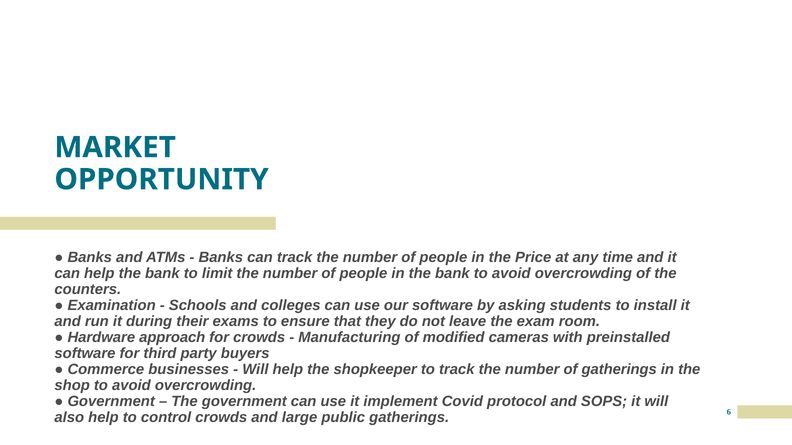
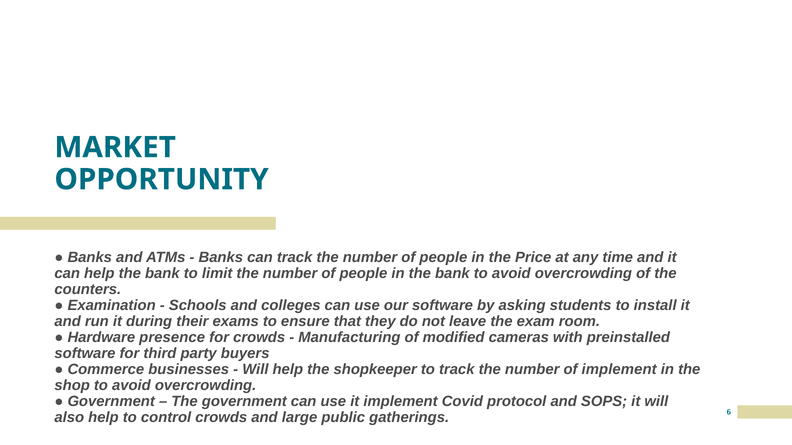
approach: approach -> presence
of gatherings: gatherings -> implement
